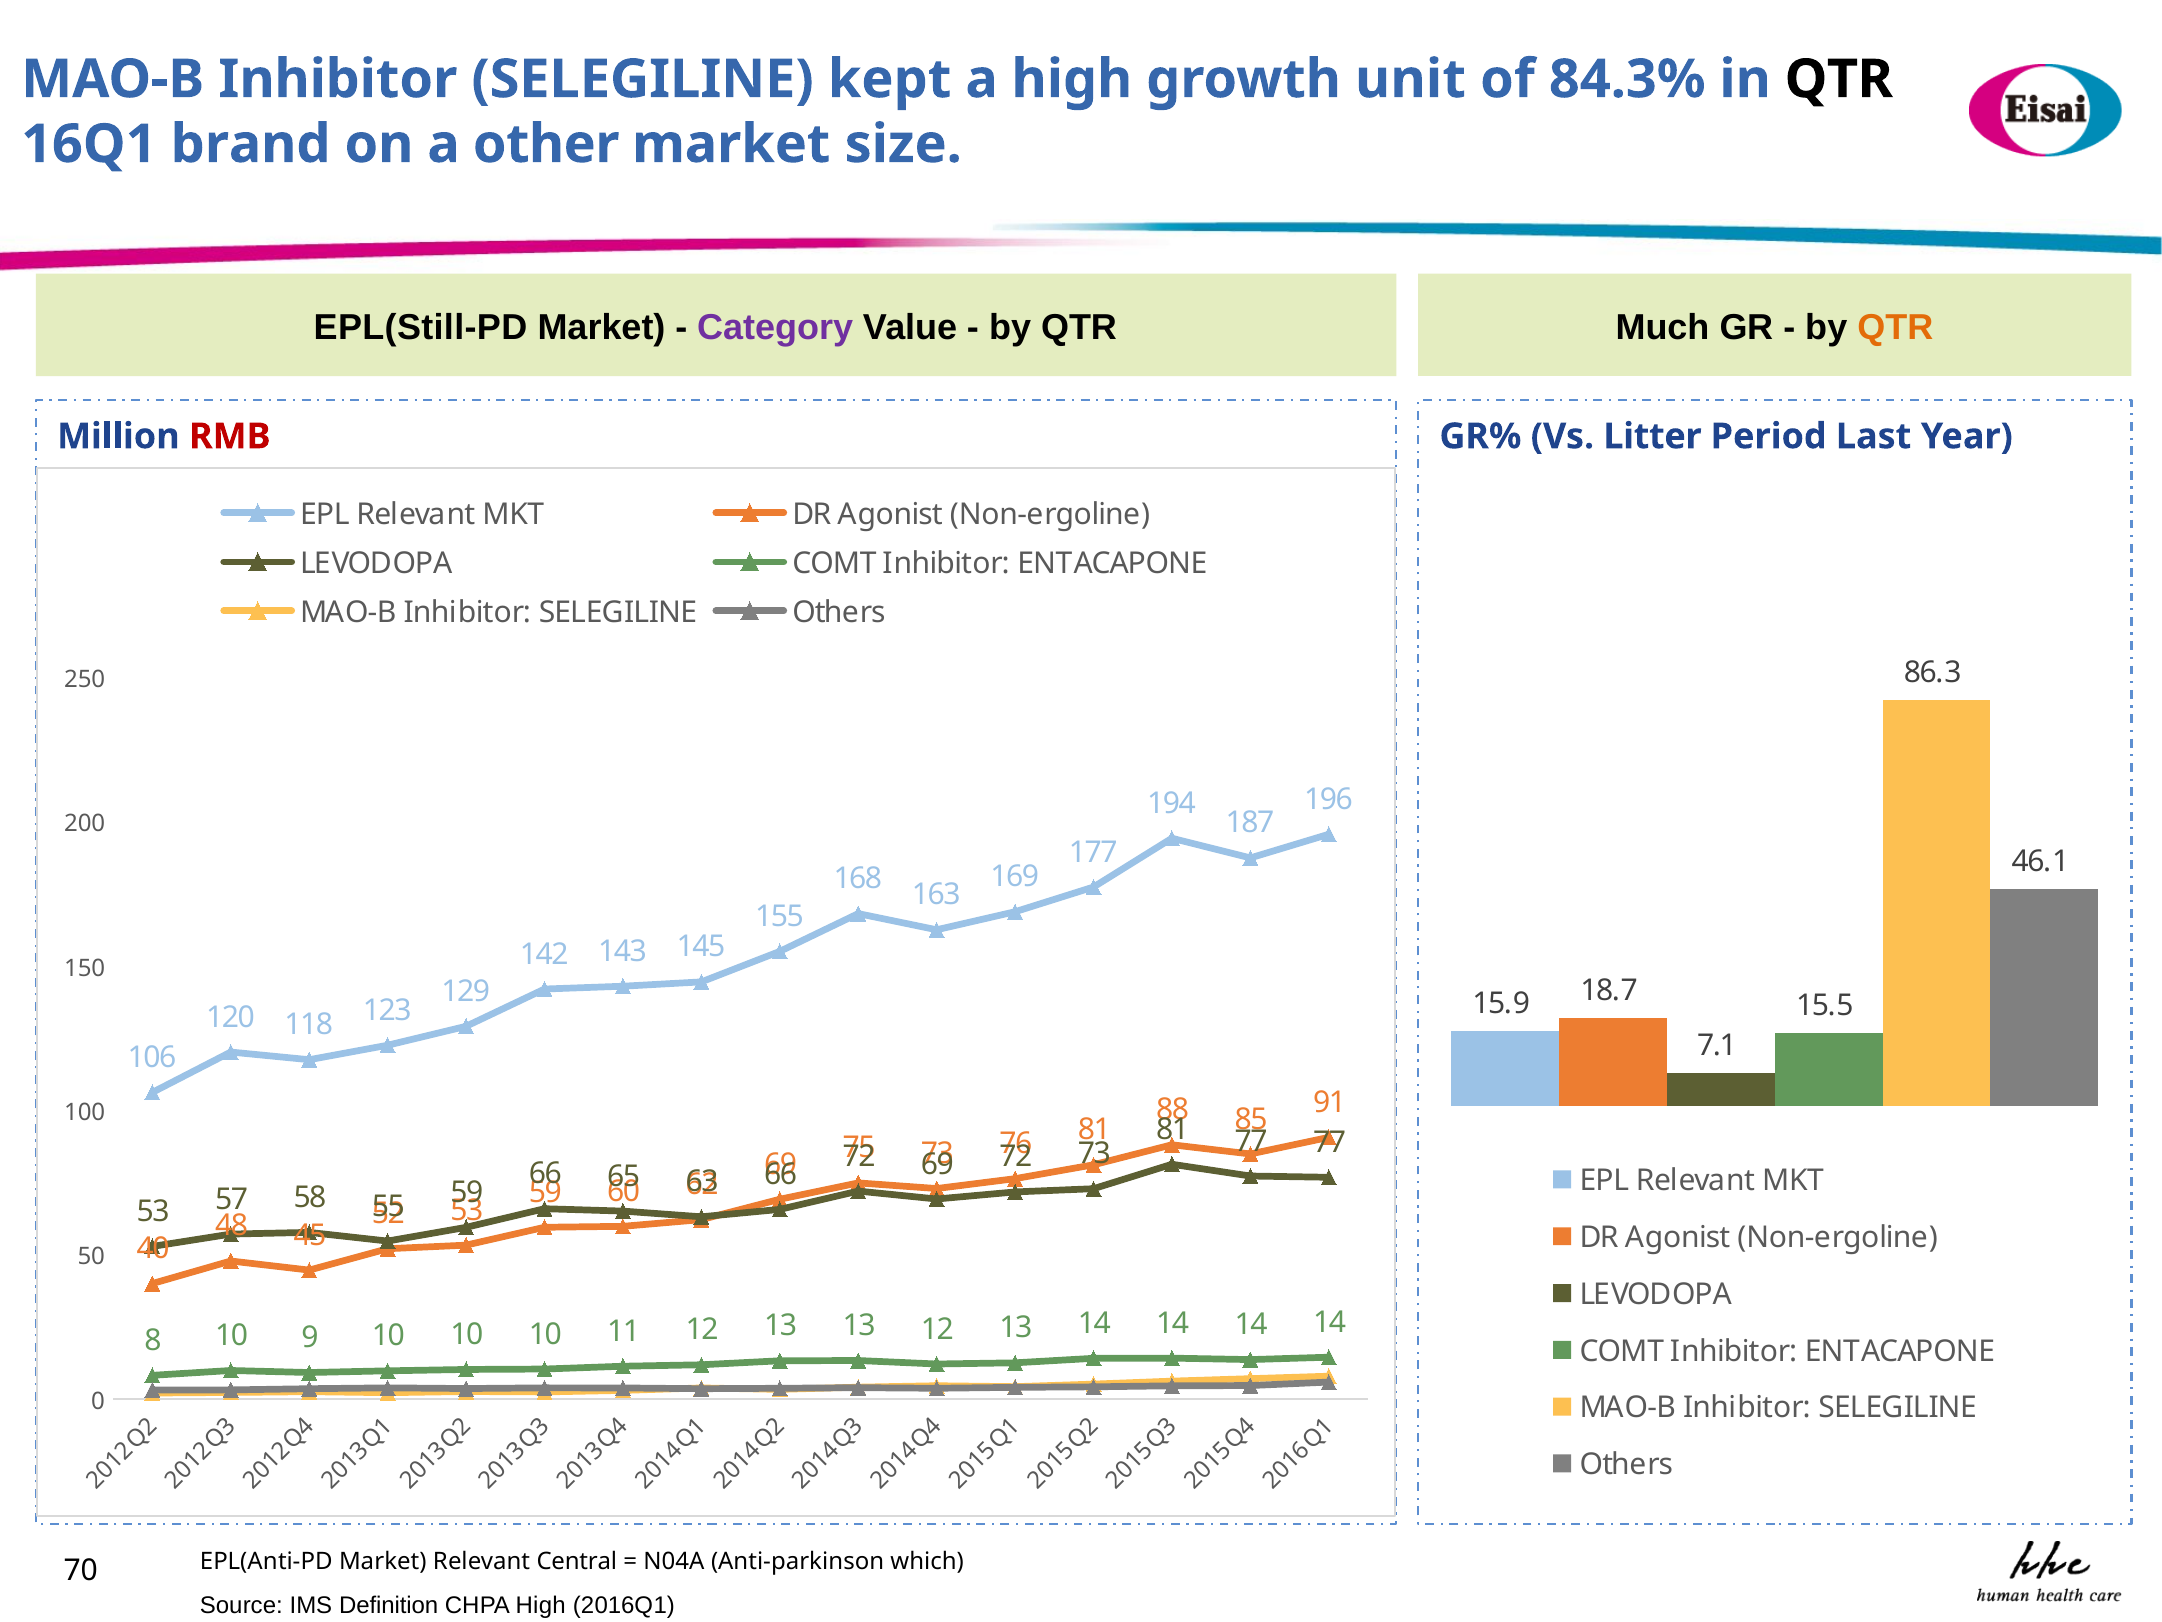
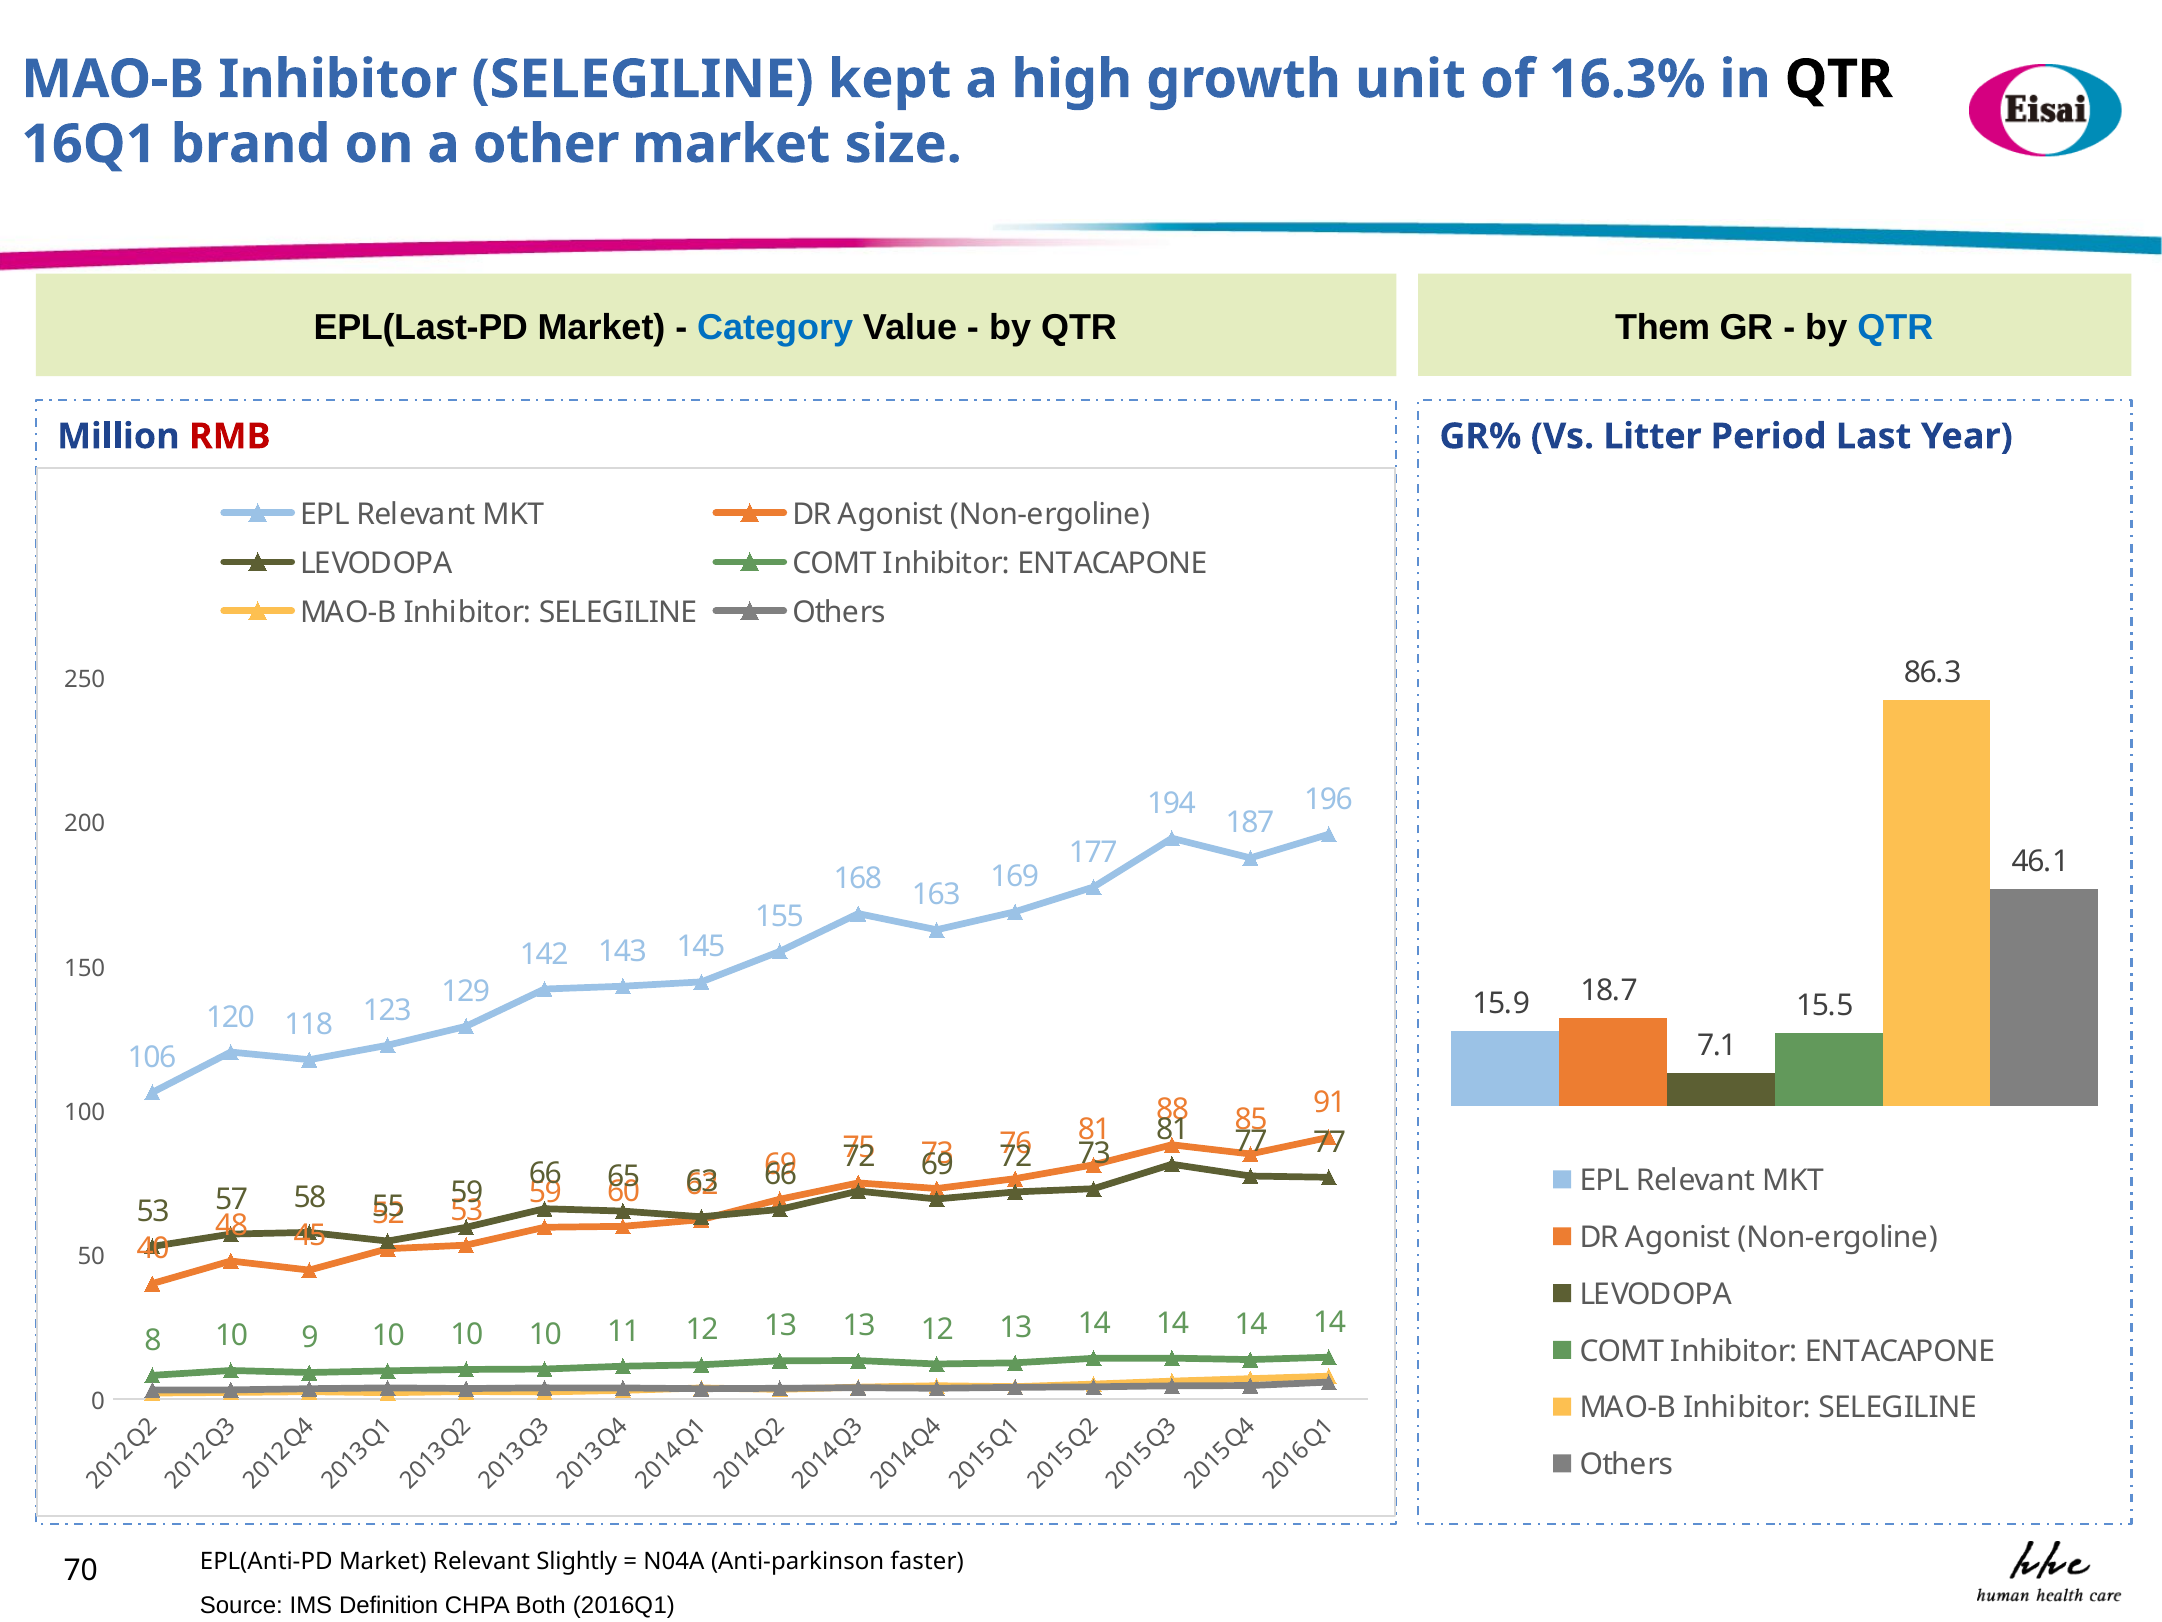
84.3%: 84.3% -> 16.3%
EPL(Still-PD: EPL(Still-PD -> EPL(Last-PD
Category colour: purple -> blue
Much: Much -> Them
QTR at (1895, 327) colour: orange -> blue
Central: Central -> Slightly
which: which -> faster
CHPA High: High -> Both
